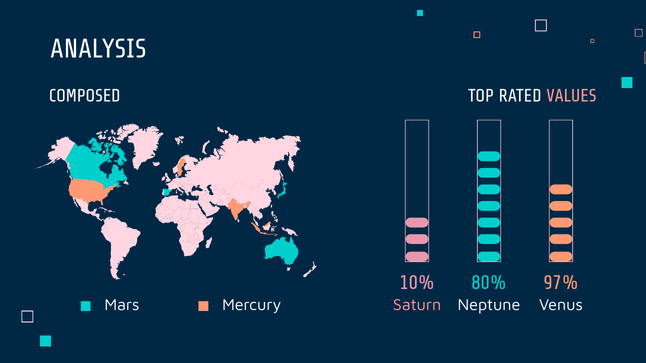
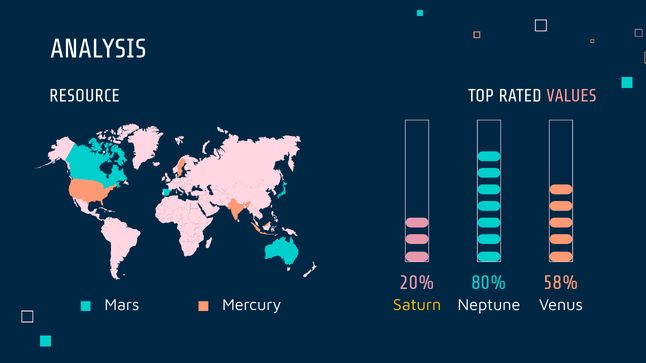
COMPOSED: COMPOSED -> RESOURCE
10%: 10% -> 20%
97%: 97% -> 58%
Saturn colour: pink -> yellow
